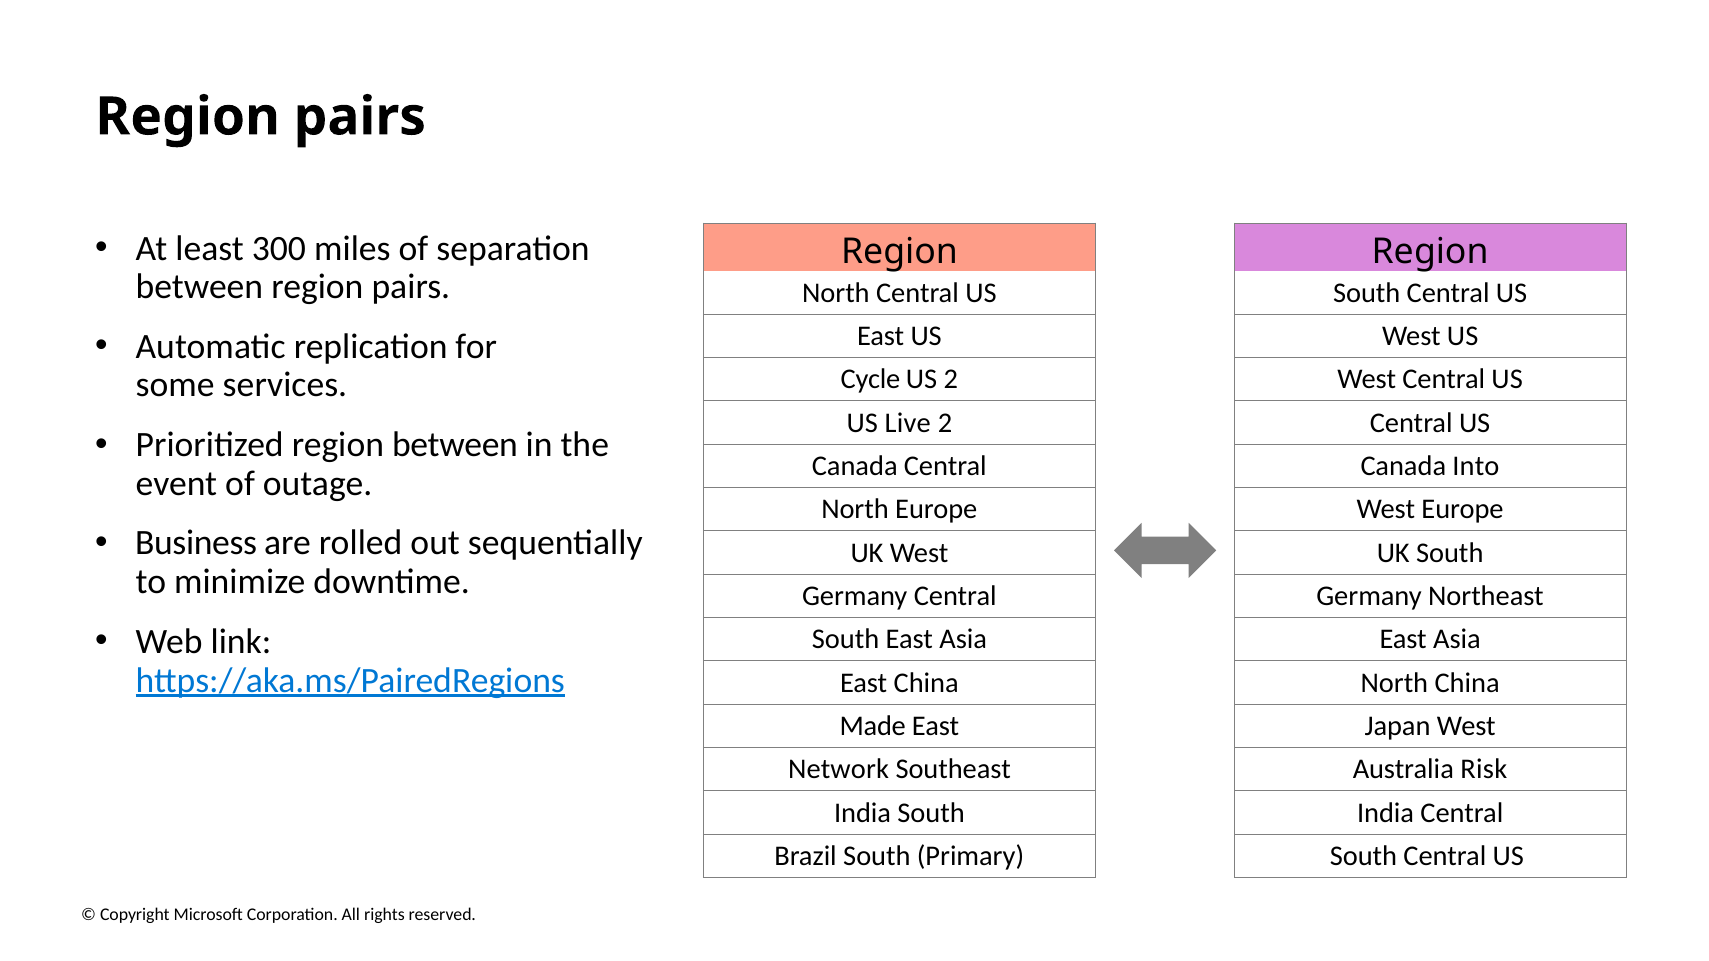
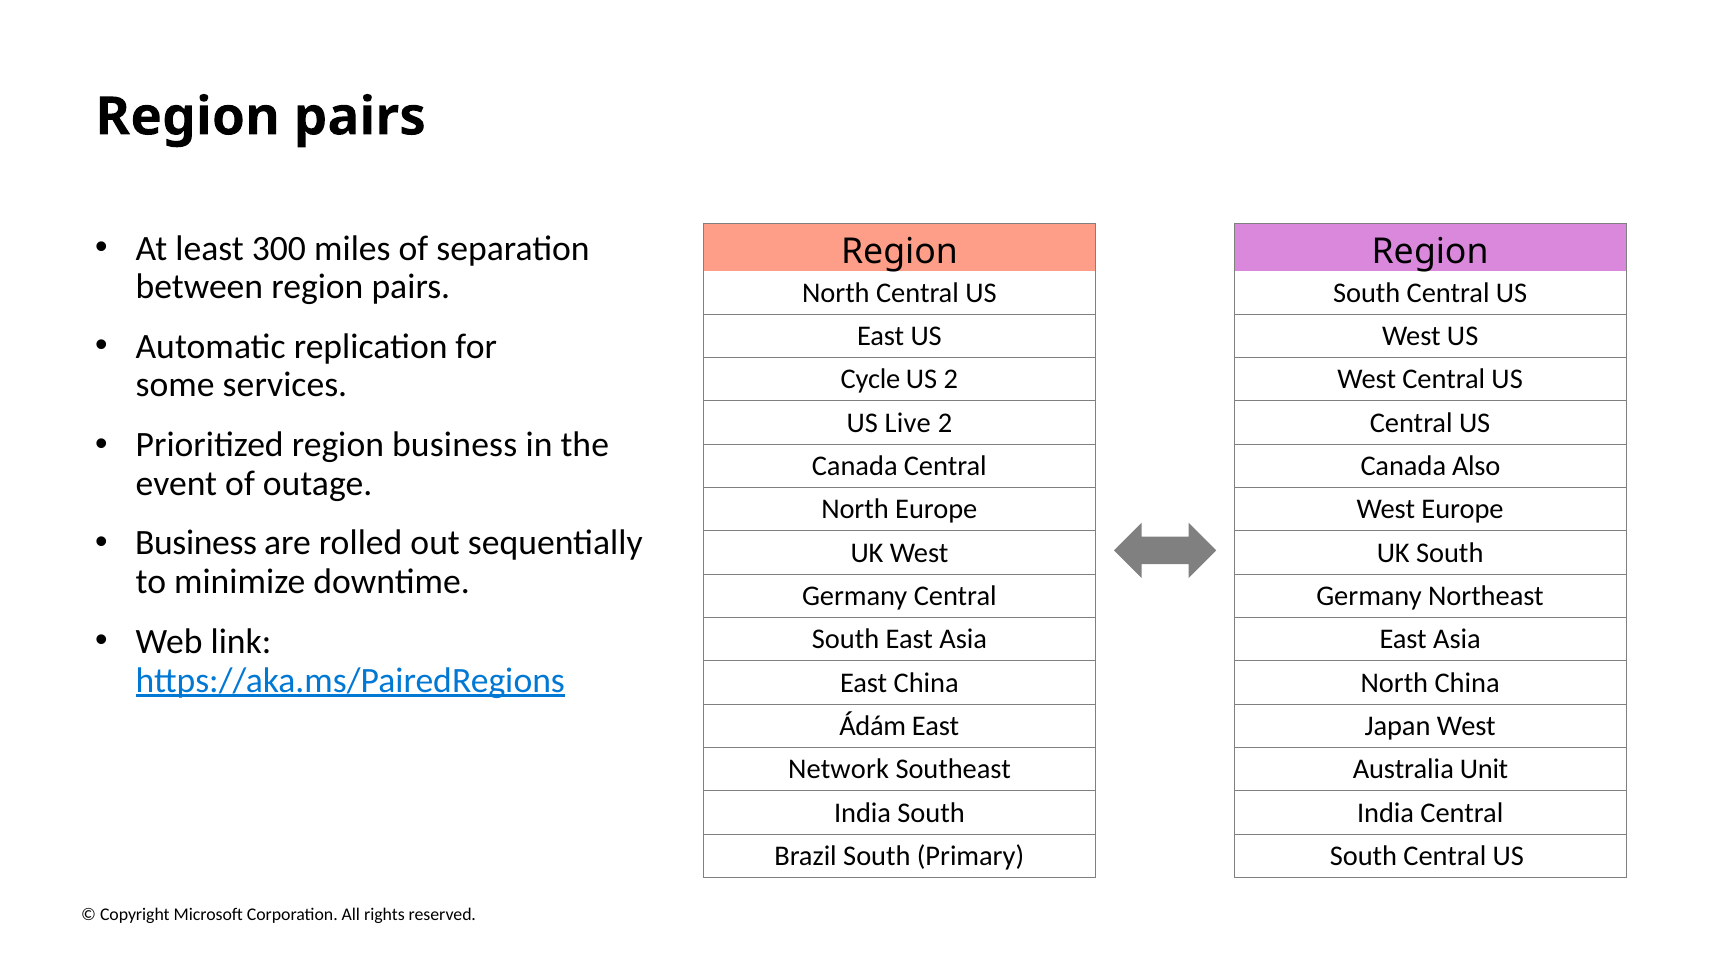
region between: between -> business
Into: Into -> Also
Made: Made -> Ádám
Risk: Risk -> Unit
